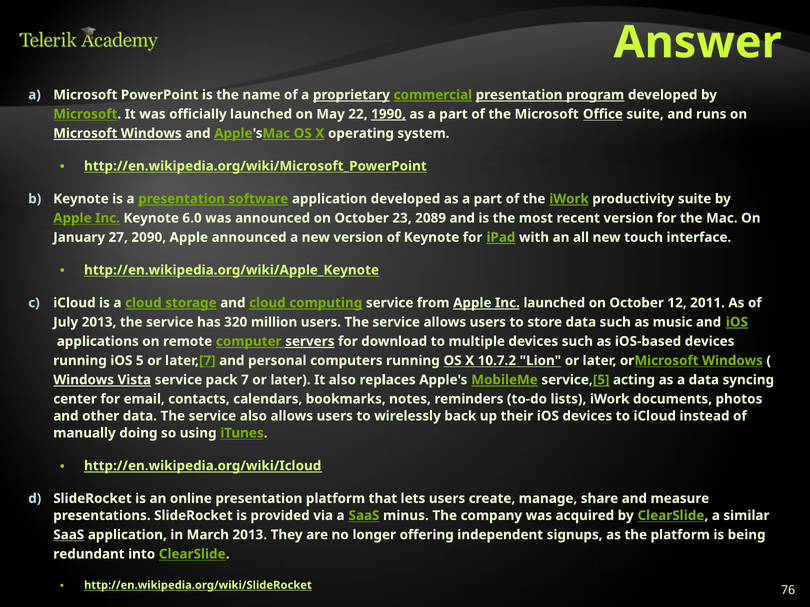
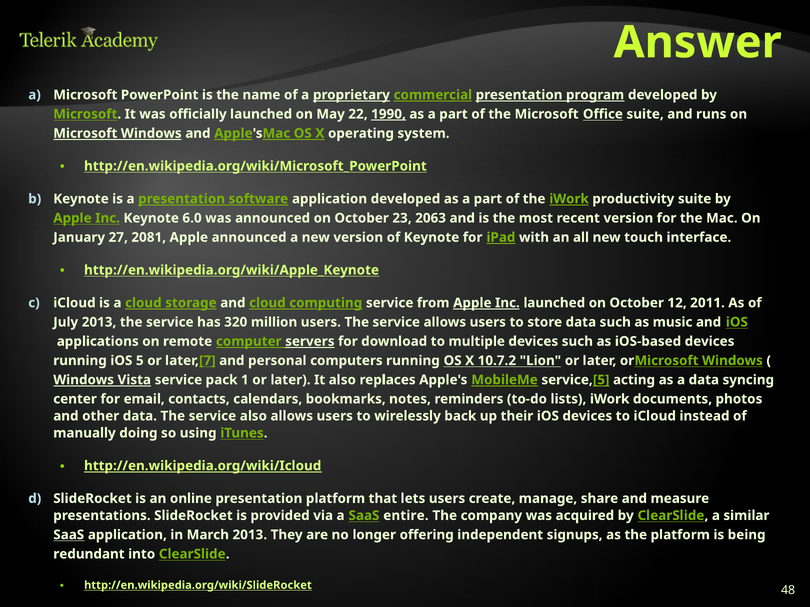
2089: 2089 -> 2063
2090: 2090 -> 2081
iOS at (737, 322) underline: present -> none
7: 7 -> 1
minus: minus -> entire
76: 76 -> 48
